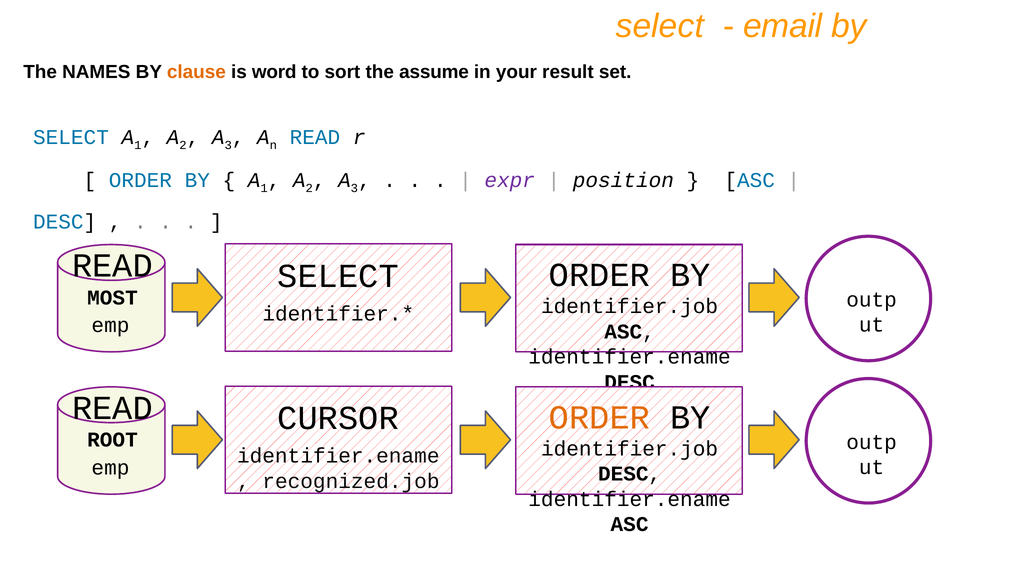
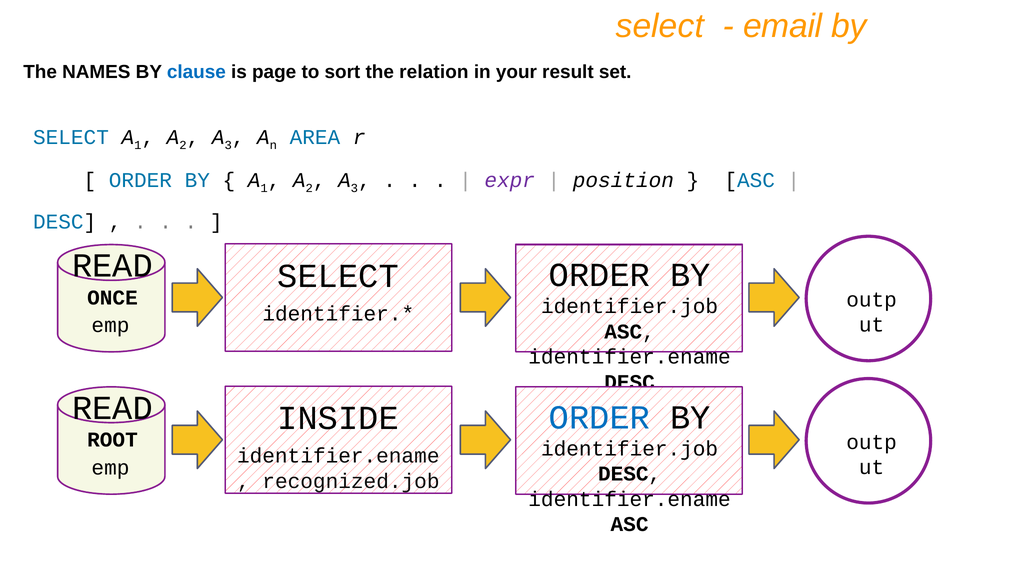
clause colour: orange -> blue
word: word -> page
assume: assume -> relation
READ at (315, 137): READ -> AREA
MOST: MOST -> ONCE
ORDER at (599, 418) colour: orange -> blue
CURSOR: CURSOR -> INSIDE
